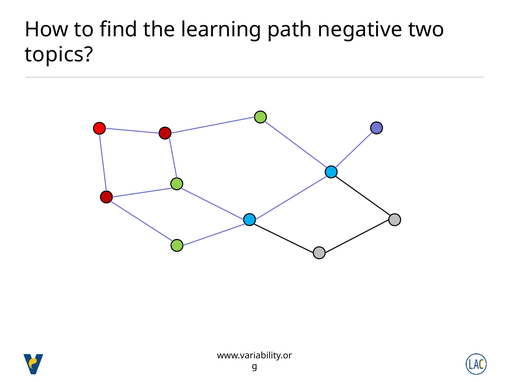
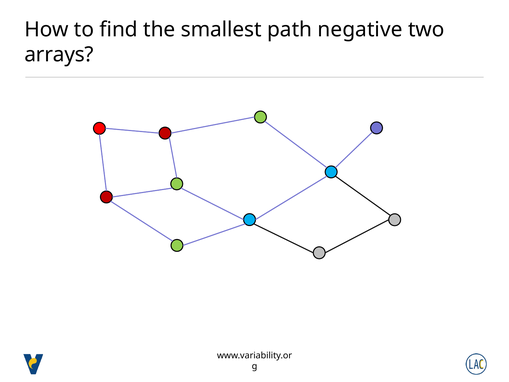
learning: learning -> smallest
topics: topics -> arrays
